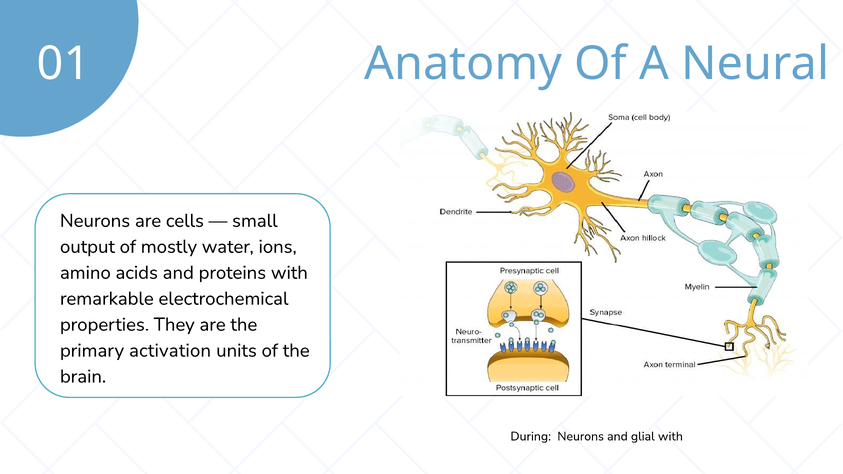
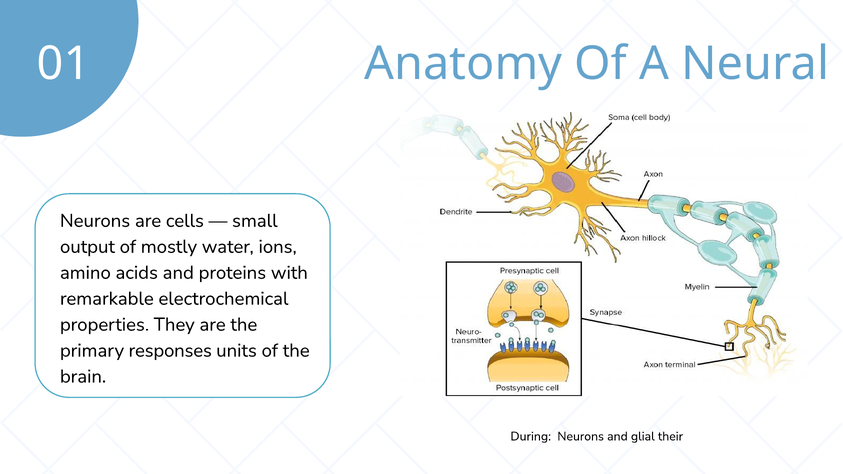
activation: activation -> responses
glial with: with -> their
